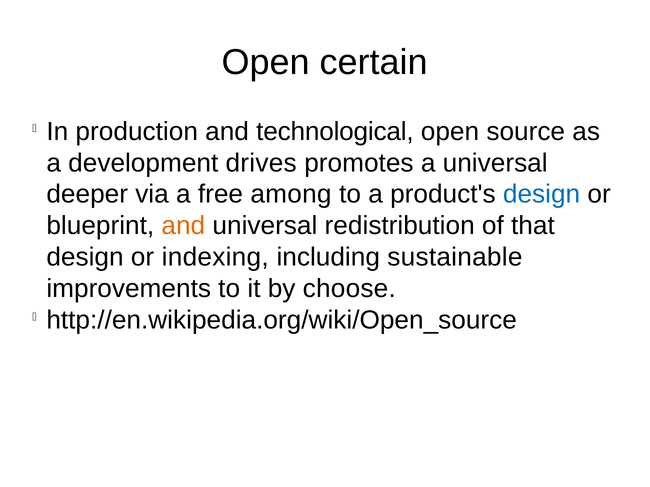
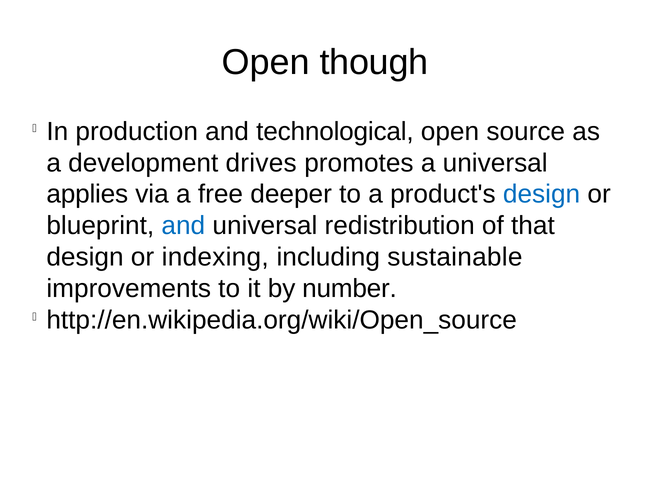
certain: certain -> though
deeper: deeper -> applies
among: among -> deeper
and at (183, 226) colour: orange -> blue
choose: choose -> number
